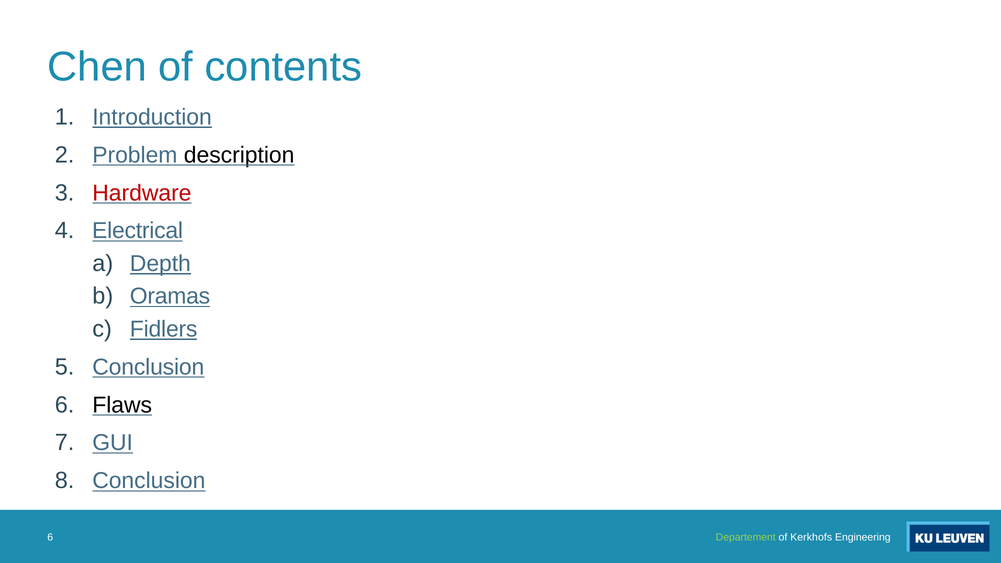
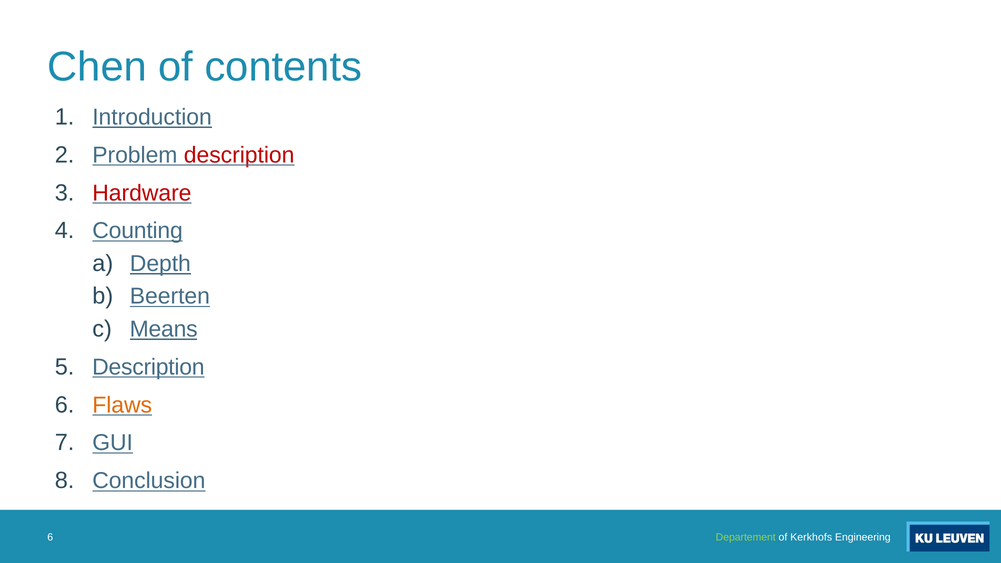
description at (239, 155) colour: black -> red
Electrical: Electrical -> Counting
Oramas: Oramas -> Beerten
Fidlers: Fidlers -> Means
Conclusion at (148, 367): Conclusion -> Description
Flaws colour: black -> orange
